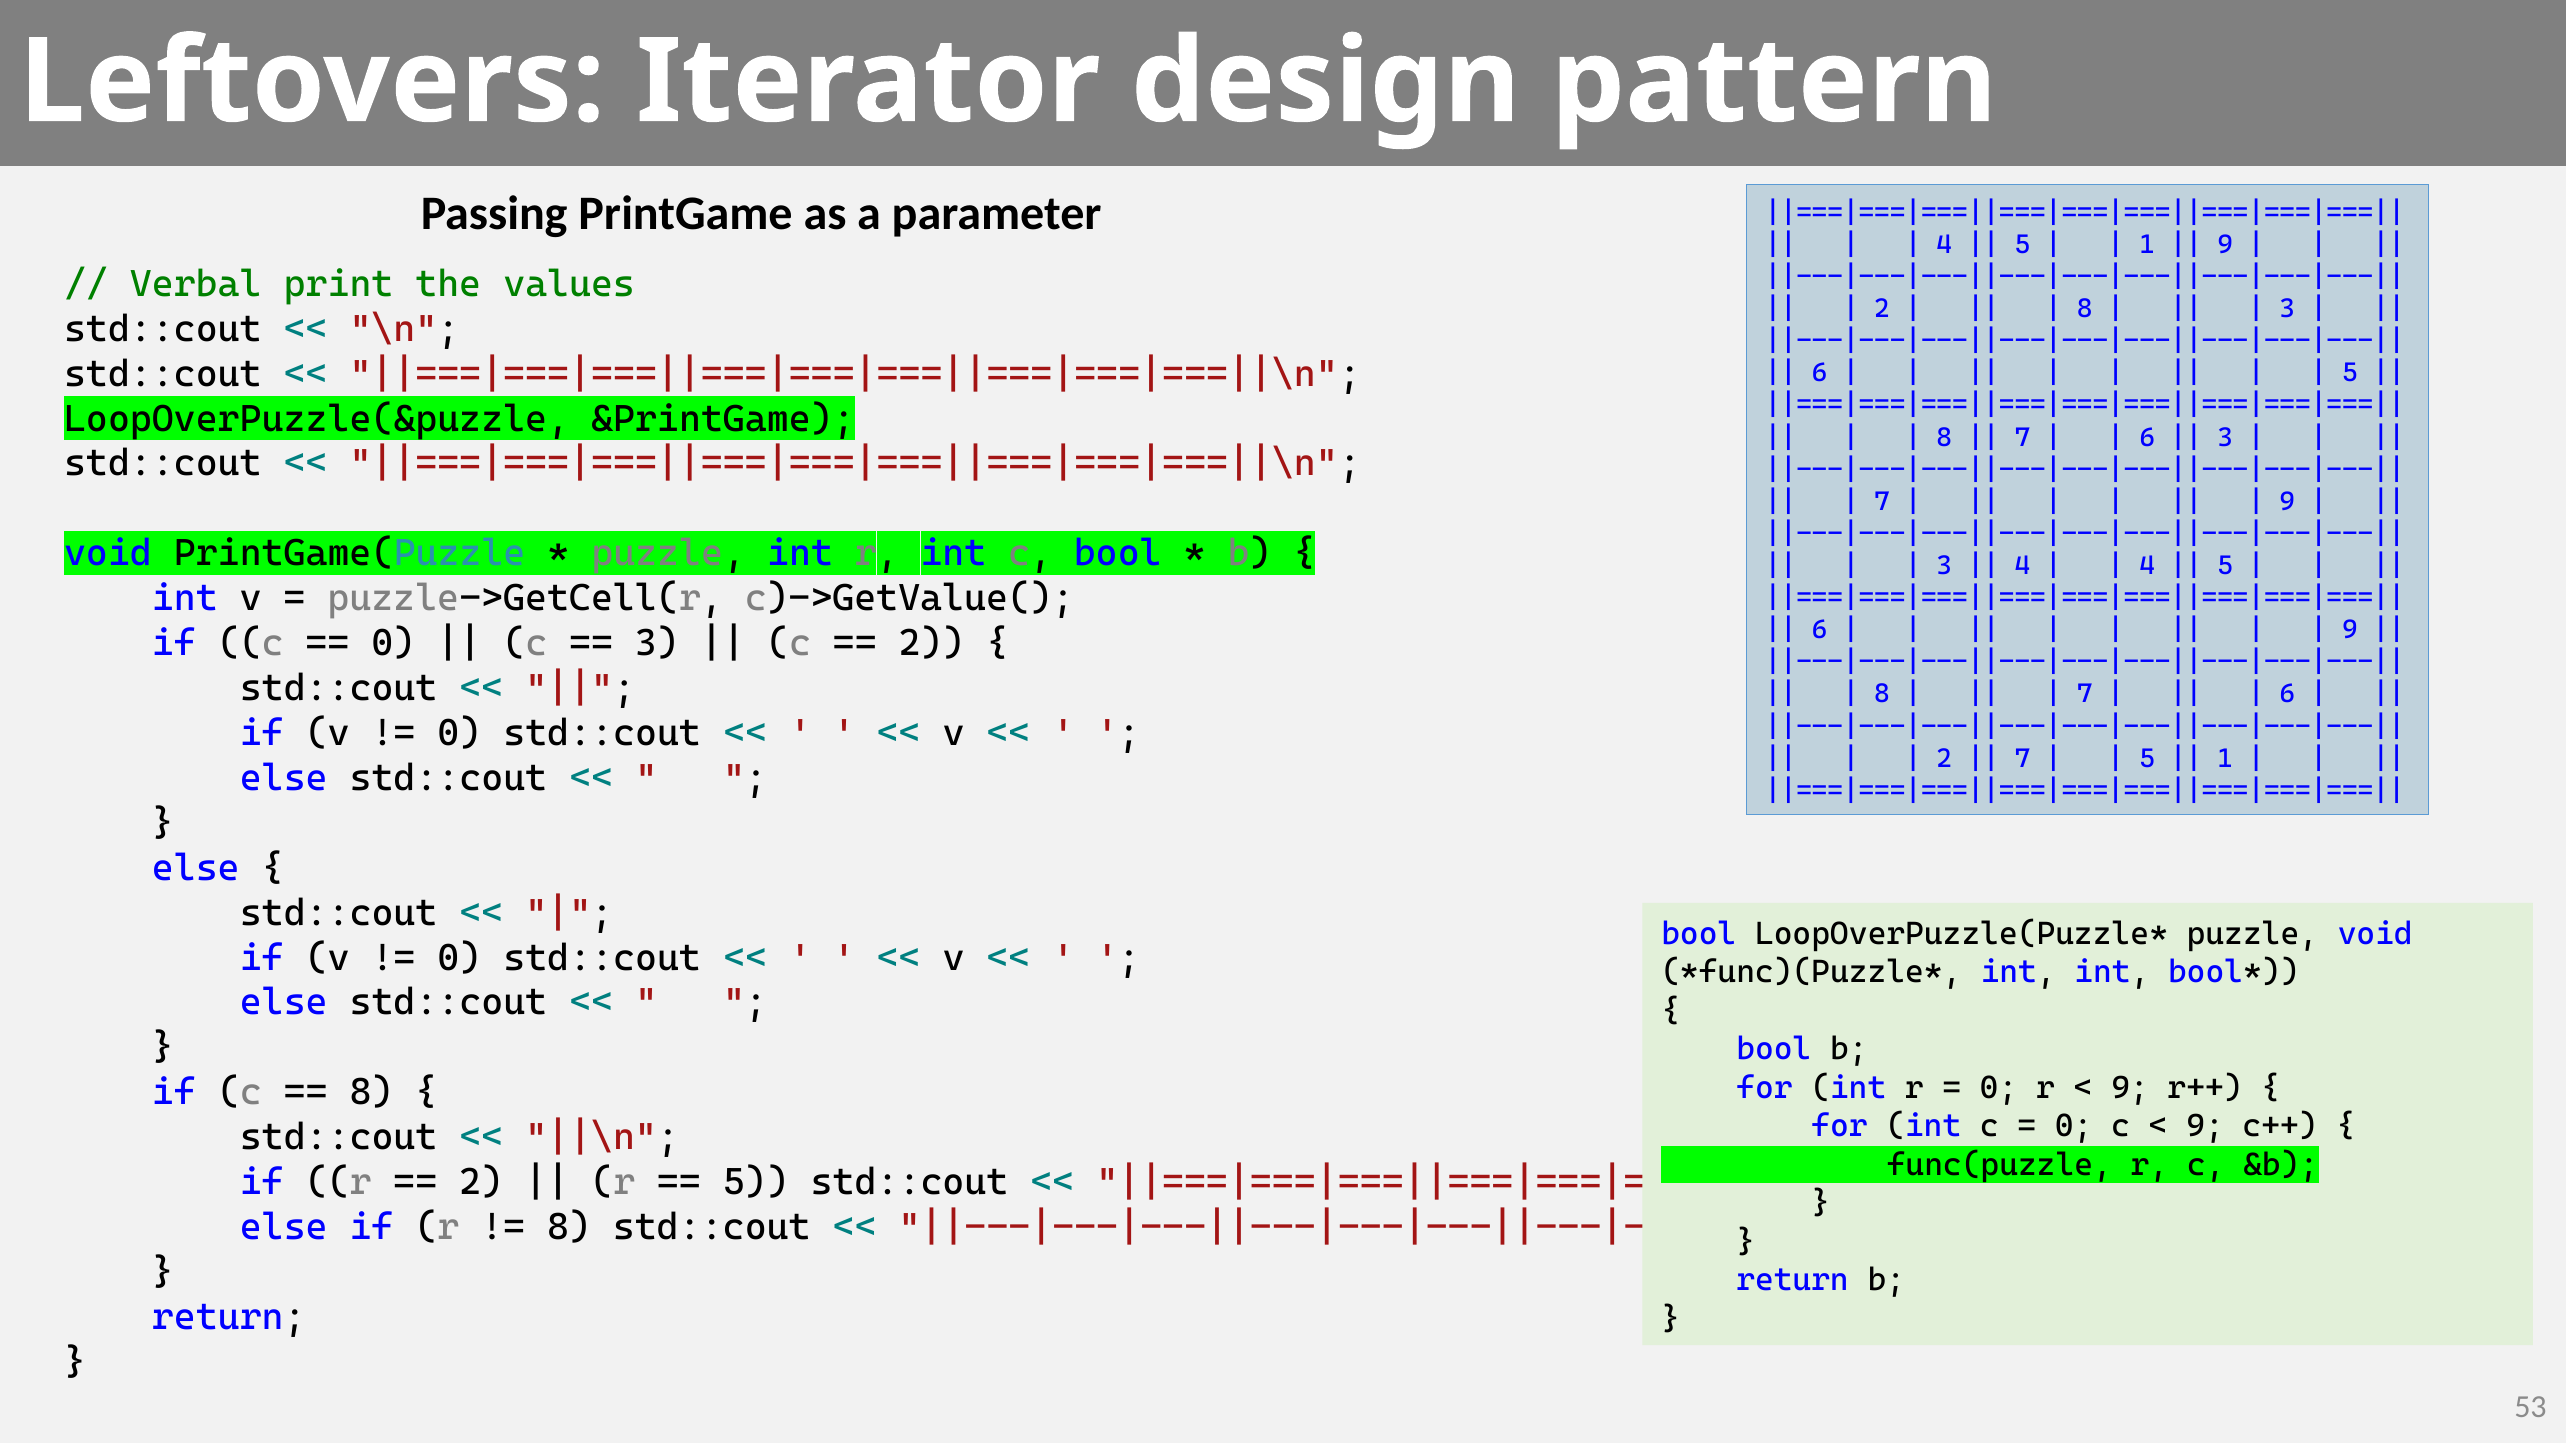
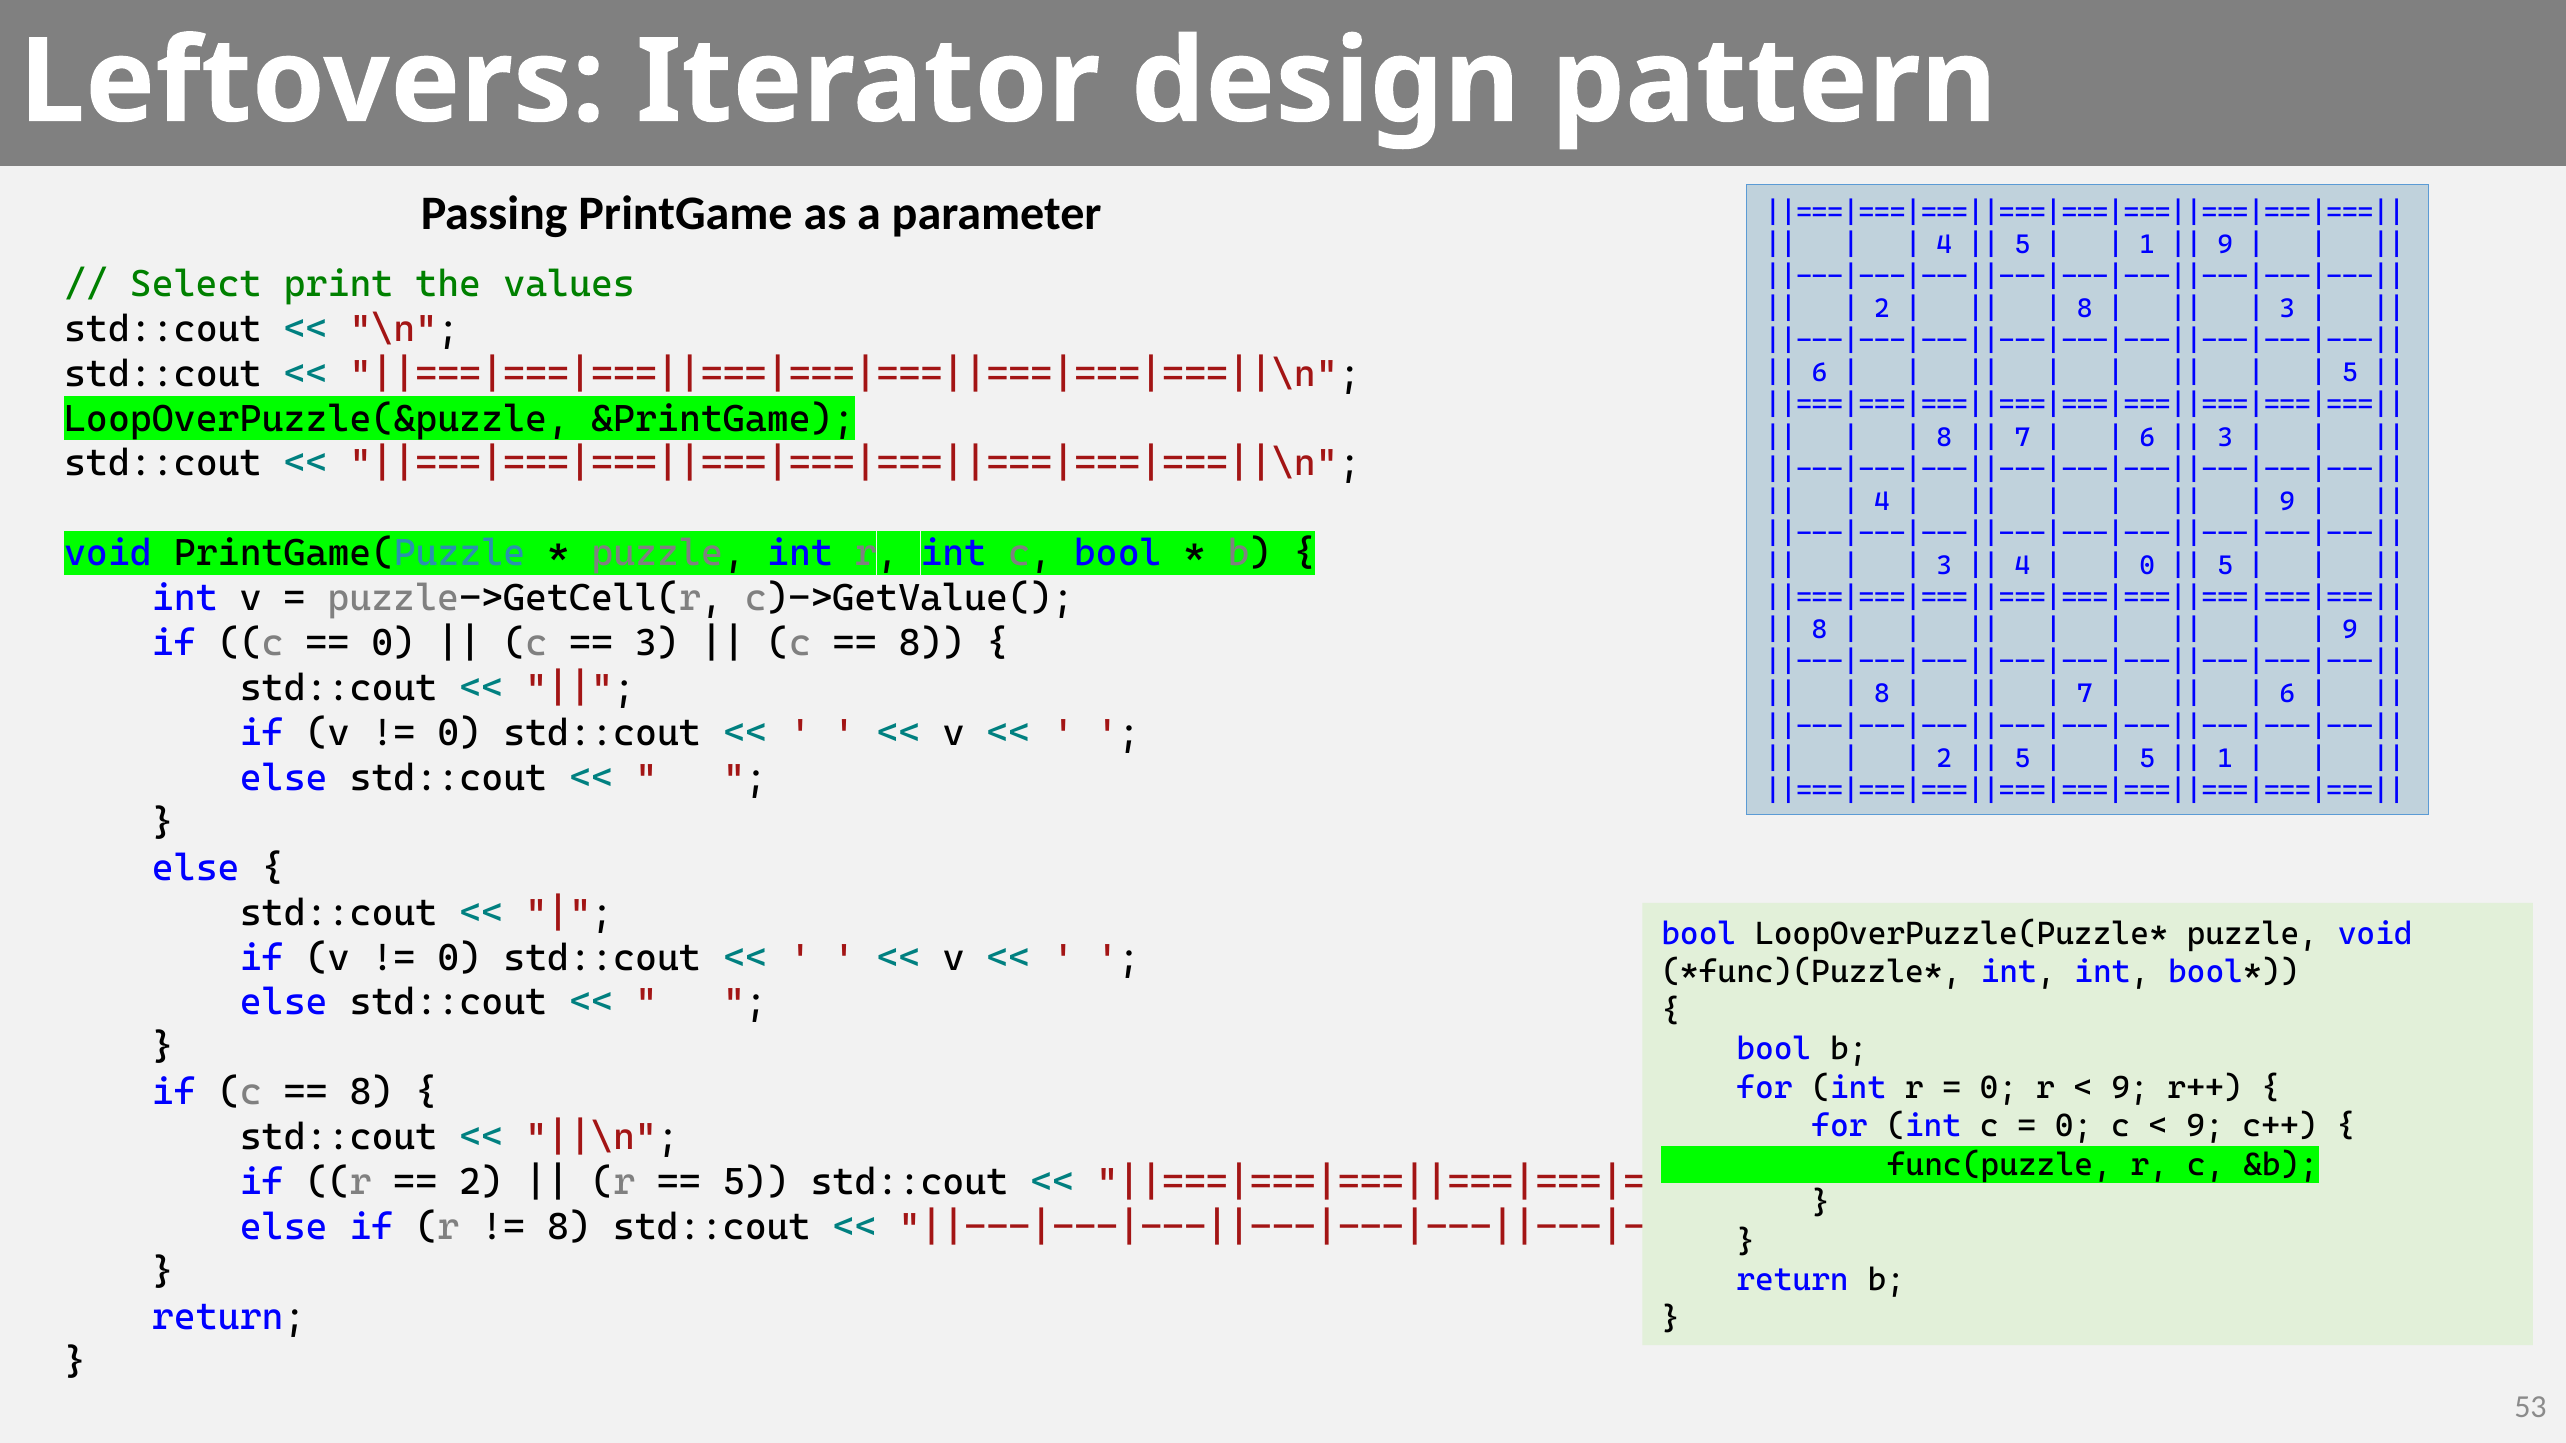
Verbal: Verbal -> Select
7 at (1882, 502): 7 -> 4
4 at (2147, 566): 4 -> 0
6 at (1820, 630): 6 -> 8
2 at (932, 643): 2 -> 8
7 at (2023, 759): 7 -> 5
